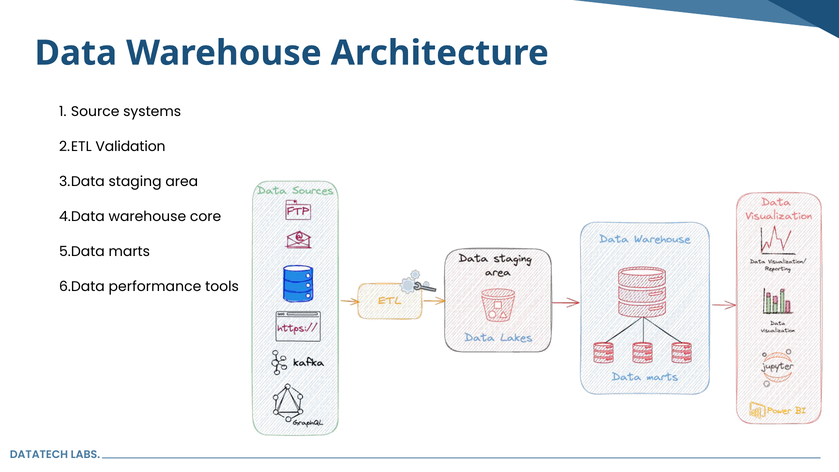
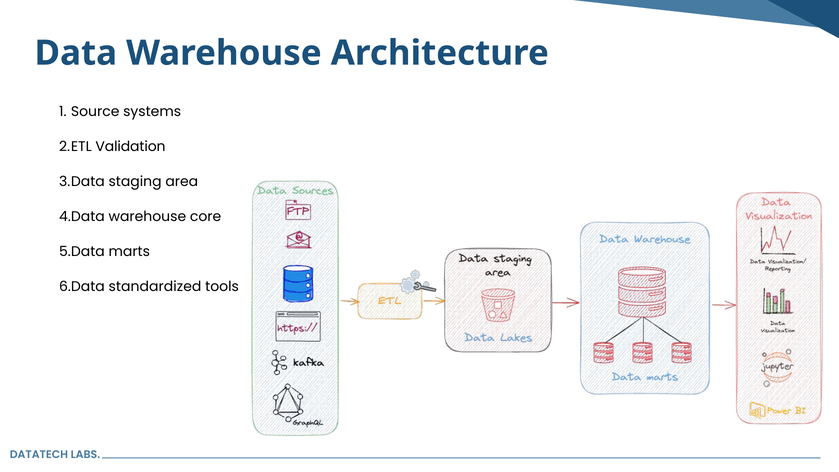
performance: performance -> standardized
